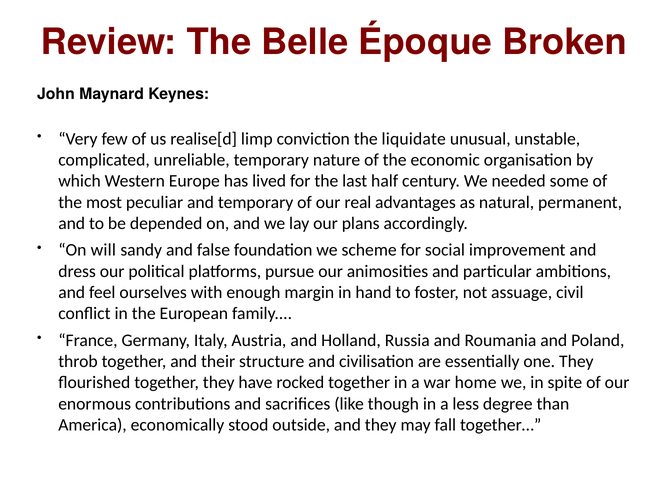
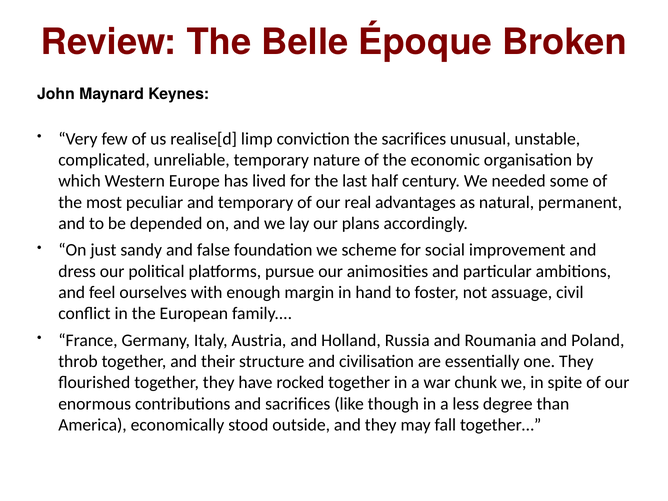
the liquidate: liquidate -> sacrifices
will: will -> just
home: home -> chunk
